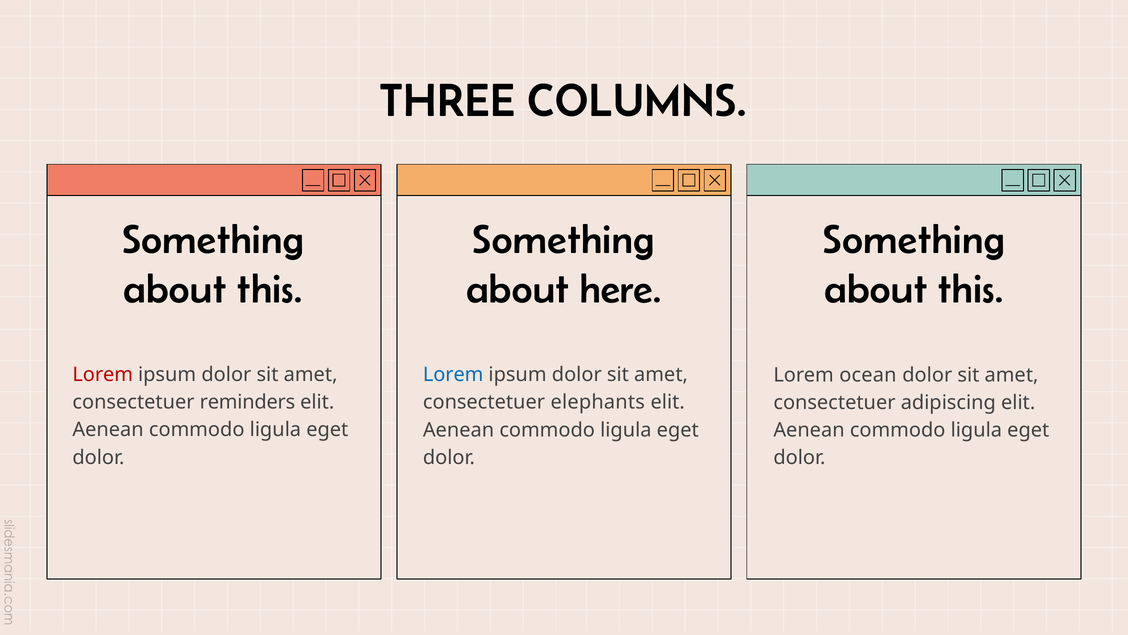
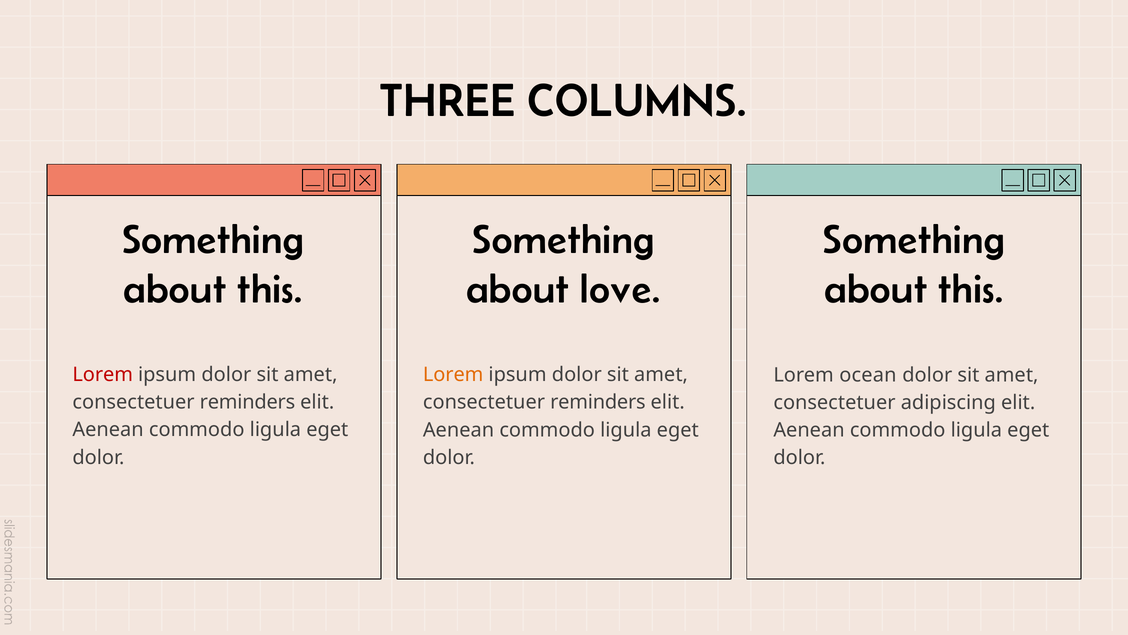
here: here -> love
Lorem at (453, 375) colour: blue -> orange
elephants at (598, 402): elephants -> reminders
